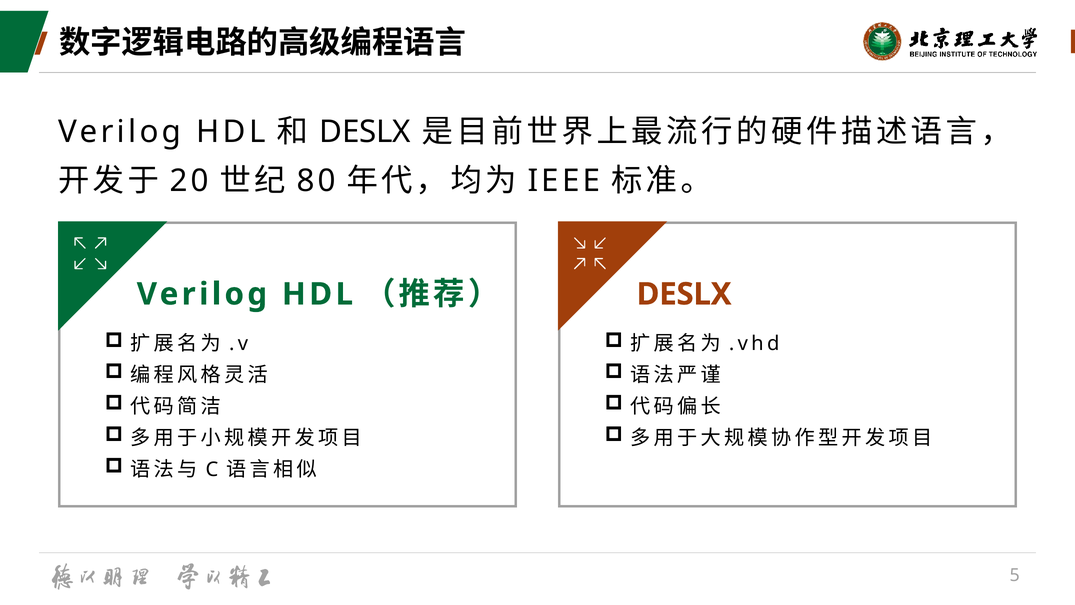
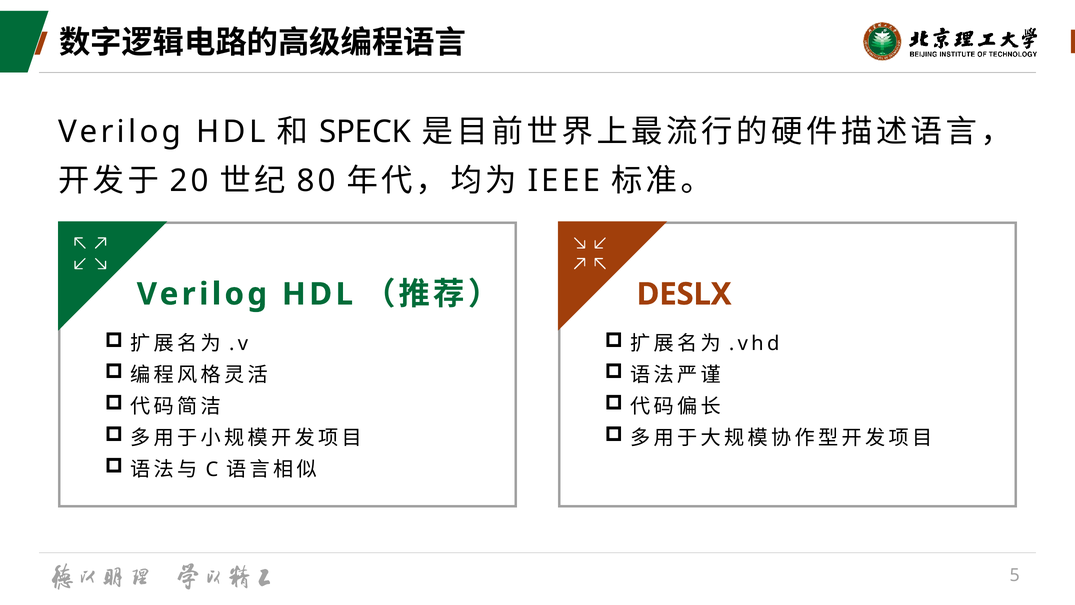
DESLX at (365, 132): DESLX -> SPECK
